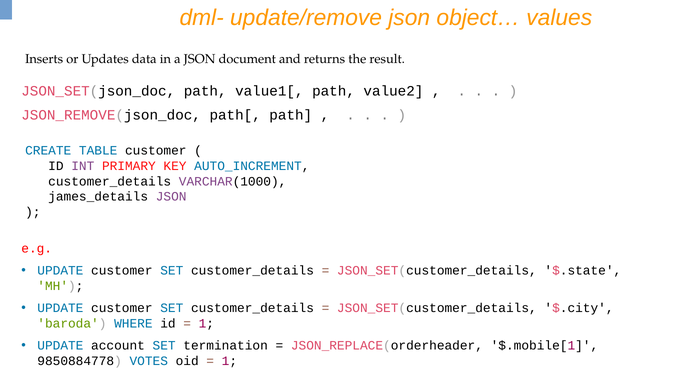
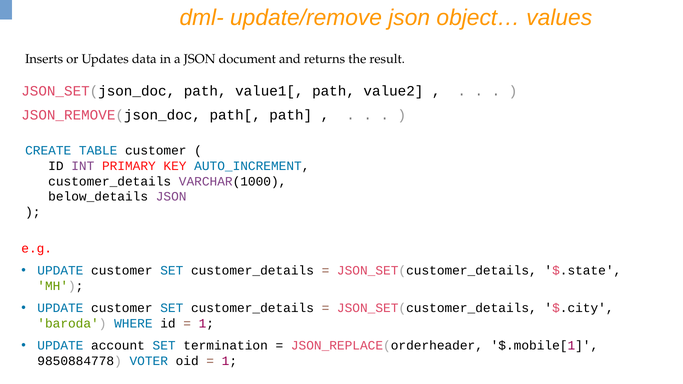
james_details: james_details -> below_details
VOTES: VOTES -> VOTER
